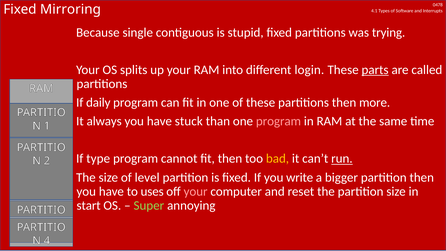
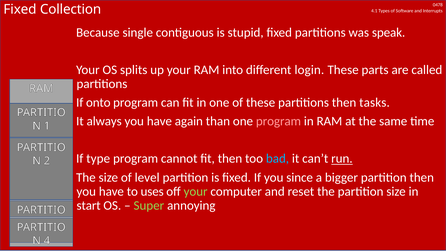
Mirroring: Mirroring -> Collection
trying: trying -> speak
parts underline: present -> none
daily: daily -> onto
more: more -> tasks
stuck: stuck -> again
bad colour: yellow -> light blue
write: write -> since
your at (196, 191) colour: pink -> light green
